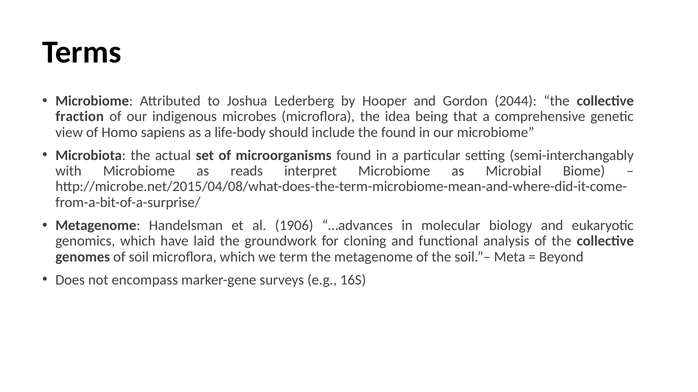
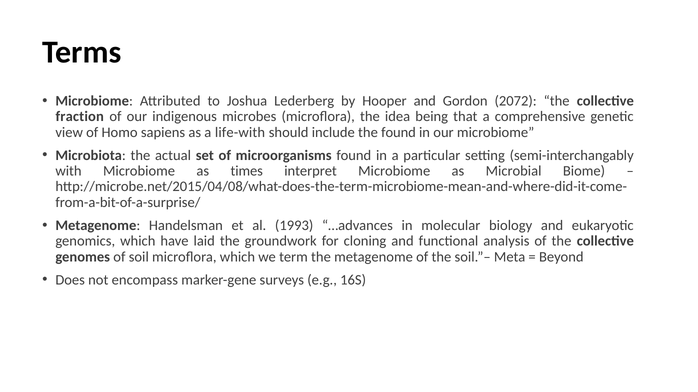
2044: 2044 -> 2072
life-body: life-body -> life-with
reads: reads -> times
1906: 1906 -> 1993
